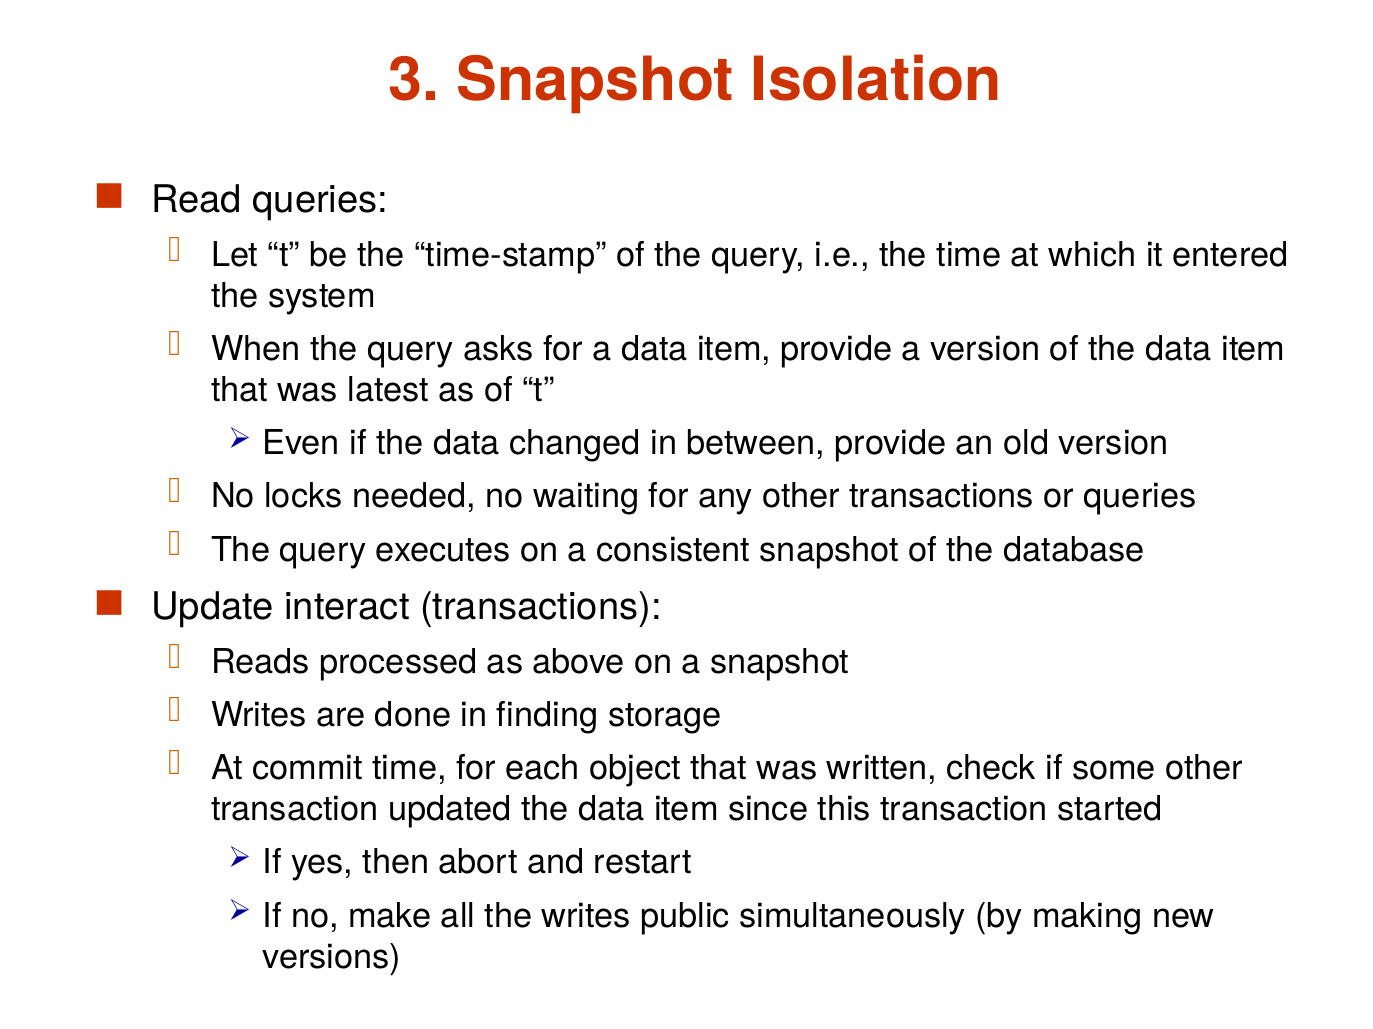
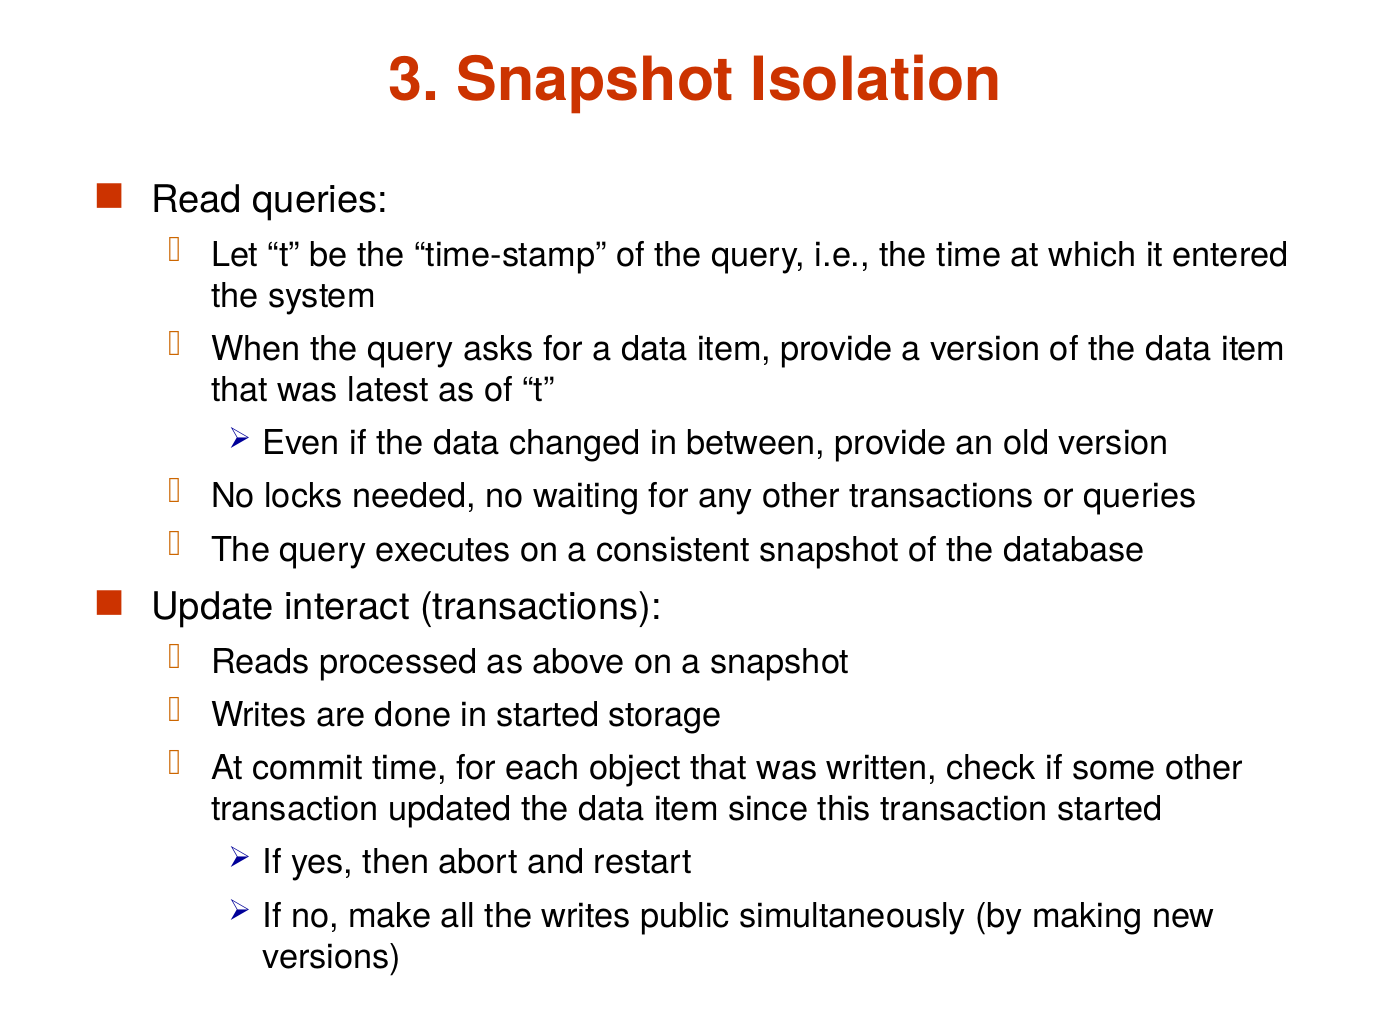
in finding: finding -> started
